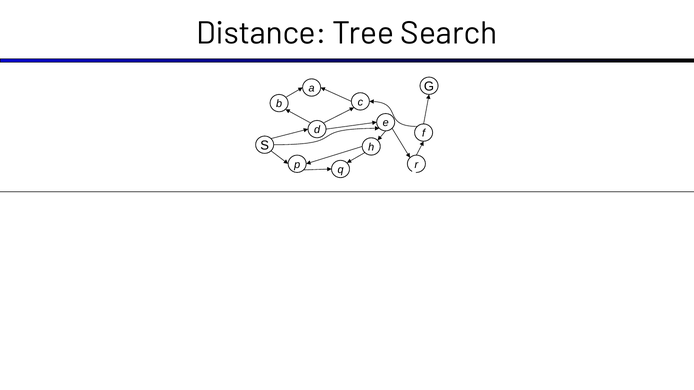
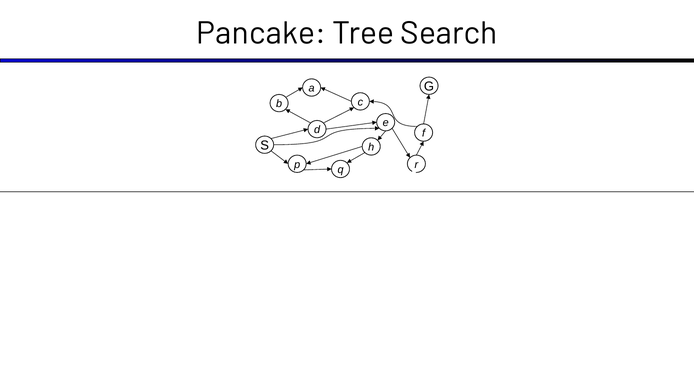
Distance: Distance -> Pancake
